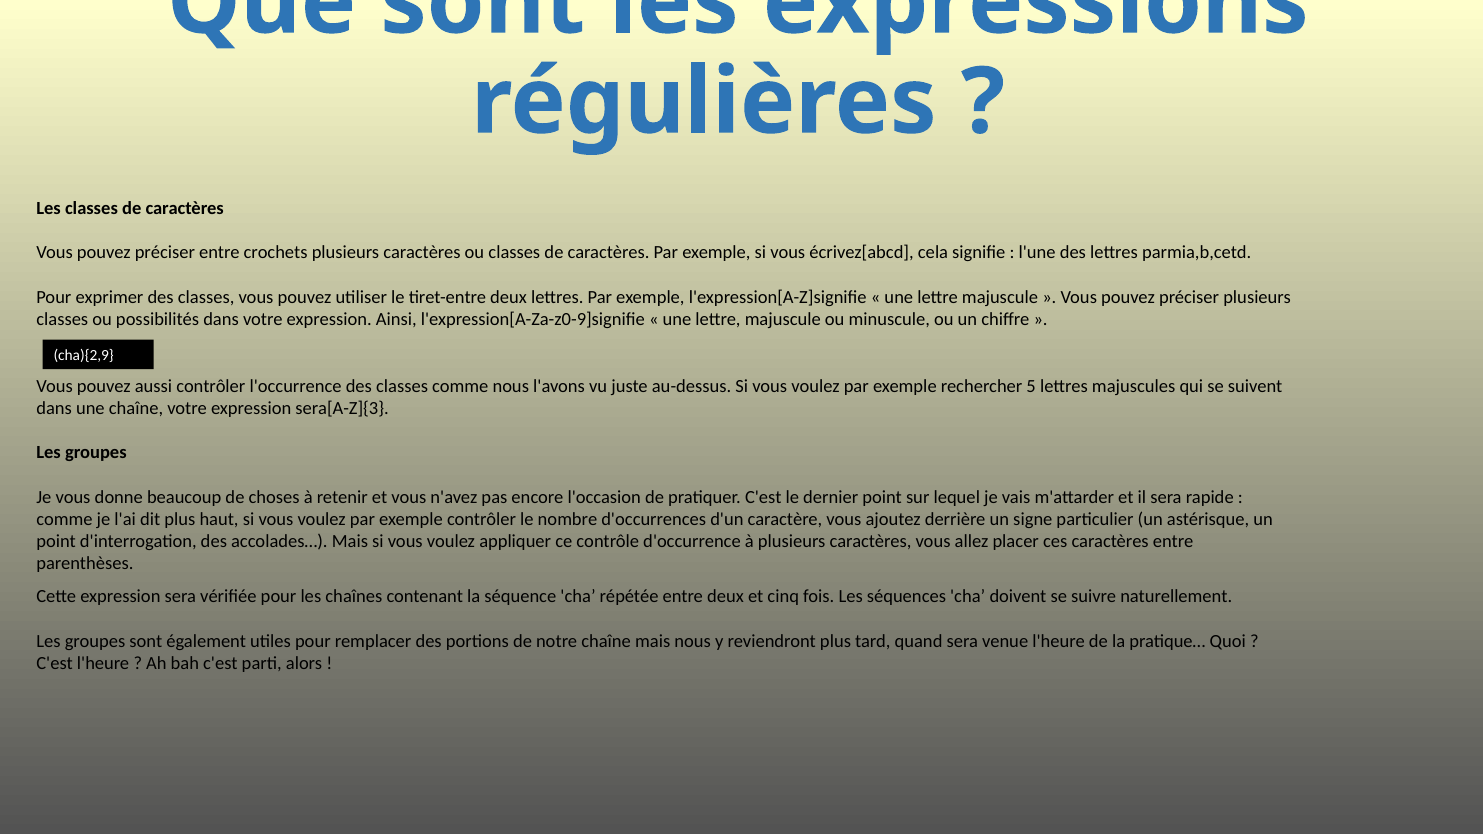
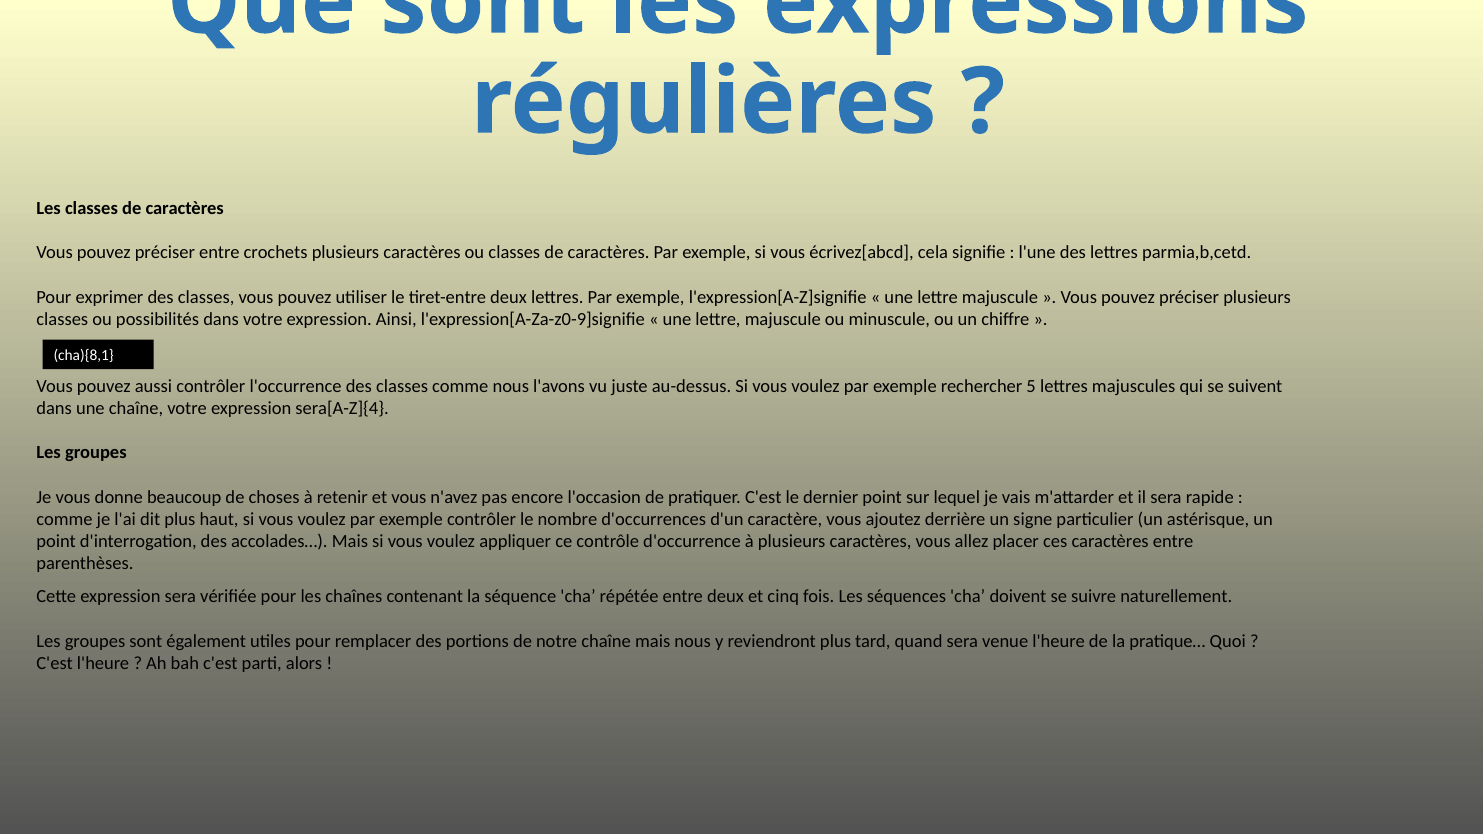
cha){2,9: cha){2,9 -> cha){8,1
sera[A-Z]{3: sera[A-Z]{3 -> sera[A-Z]{4
